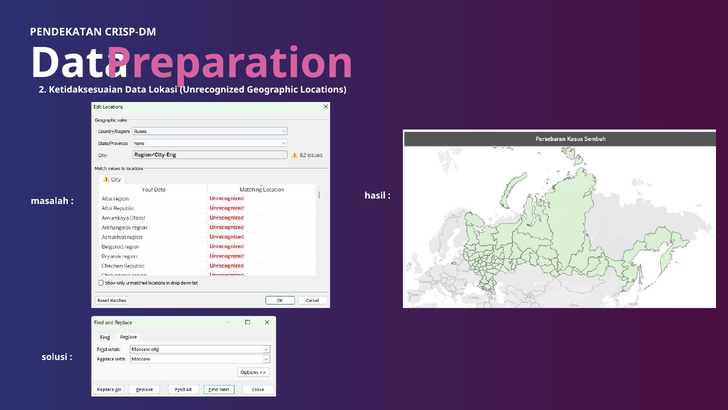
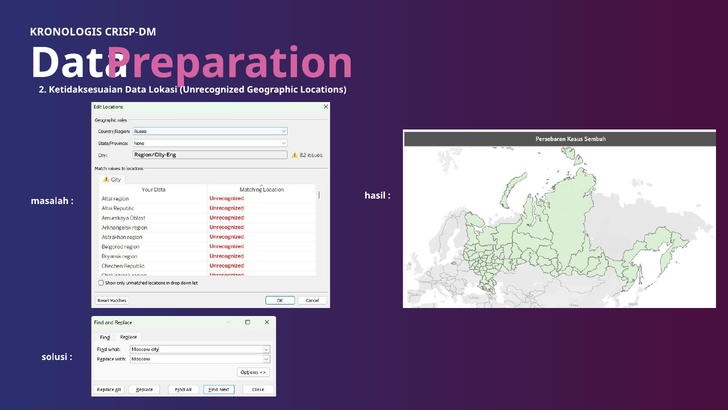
PENDEKATAN: PENDEKATAN -> KRONOLOGIS
